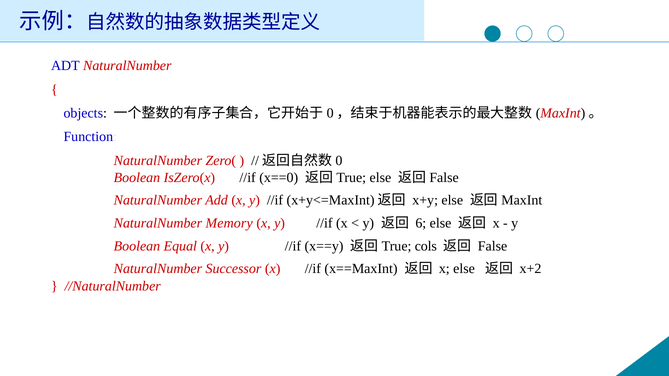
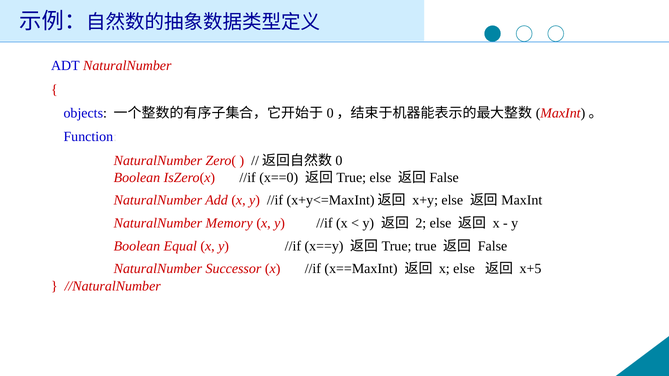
6: 6 -> 2
cols: cols -> true
x+2: x+2 -> x+5
